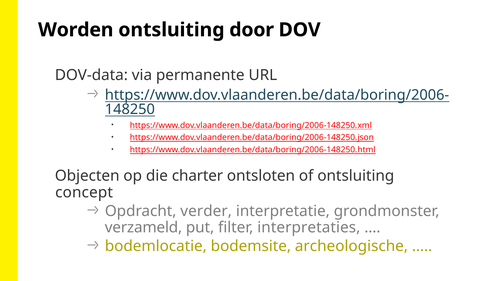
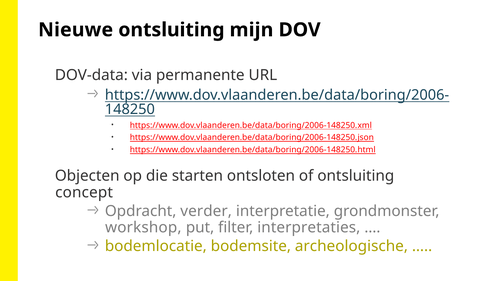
Worden: Worden -> Nieuwe
door: door -> mijn
charter: charter -> starten
verzameld: verzameld -> workshop
